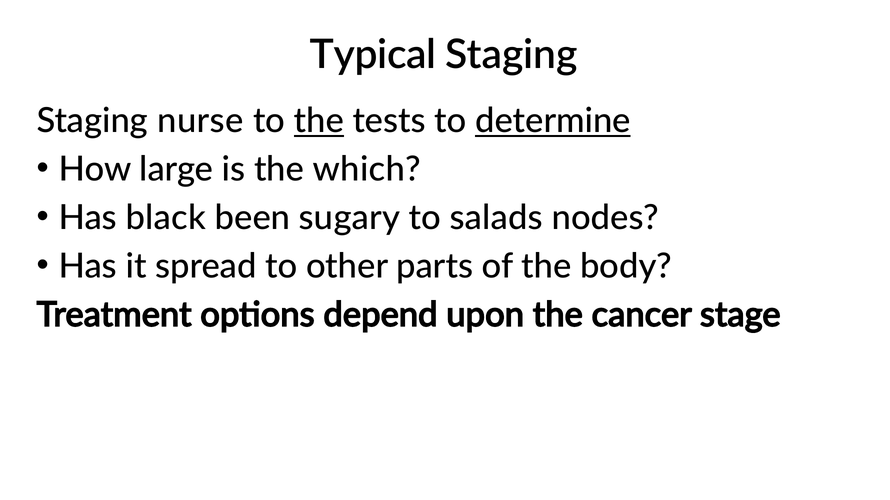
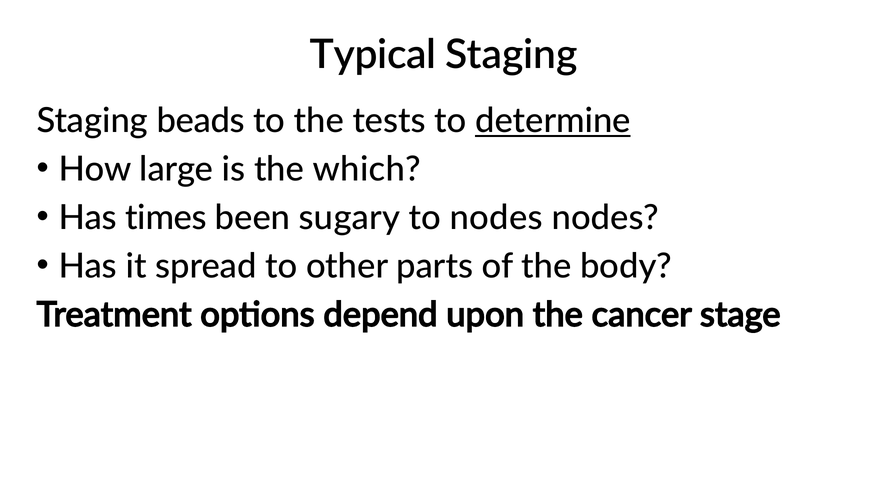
nurse: nurse -> beads
the at (319, 121) underline: present -> none
black: black -> times
to salads: salads -> nodes
